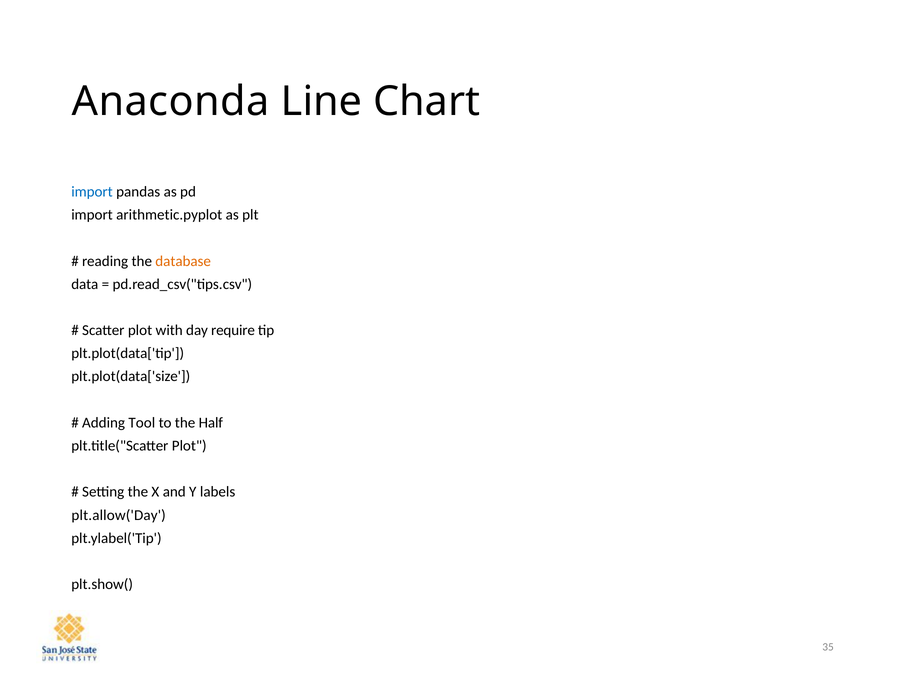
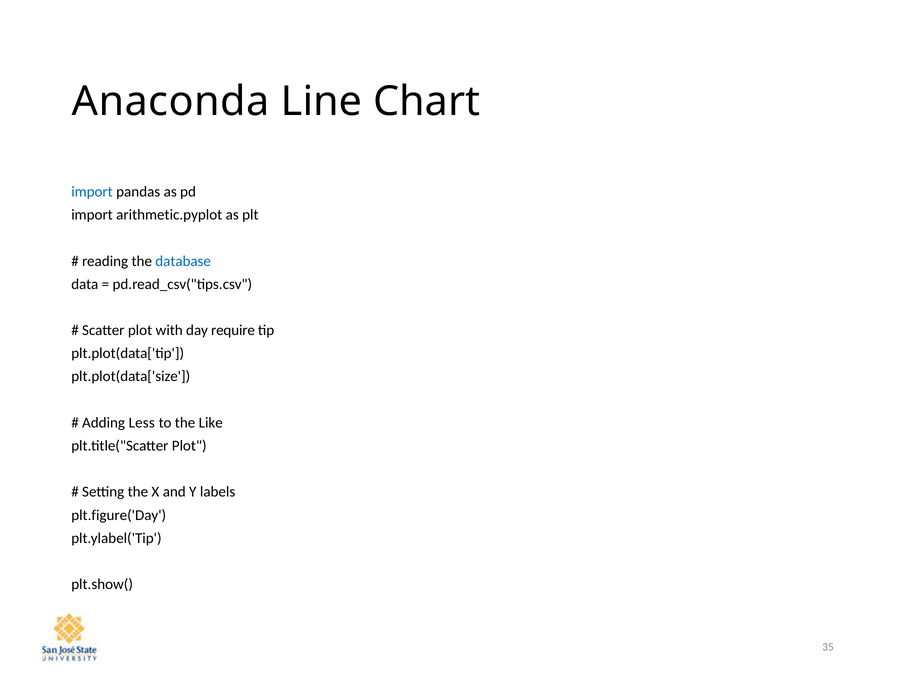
database colour: orange -> blue
Tool: Tool -> Less
Half: Half -> Like
plt.allow('Day: plt.allow('Day -> plt.figure('Day
